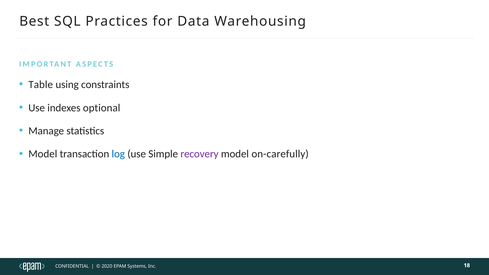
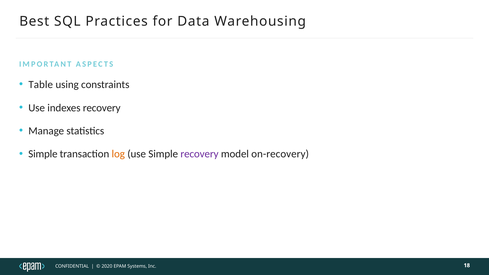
indexes optional: optional -> recovery
Model at (43, 154): Model -> Simple
log colour: blue -> orange
on-carefully: on-carefully -> on-recovery
